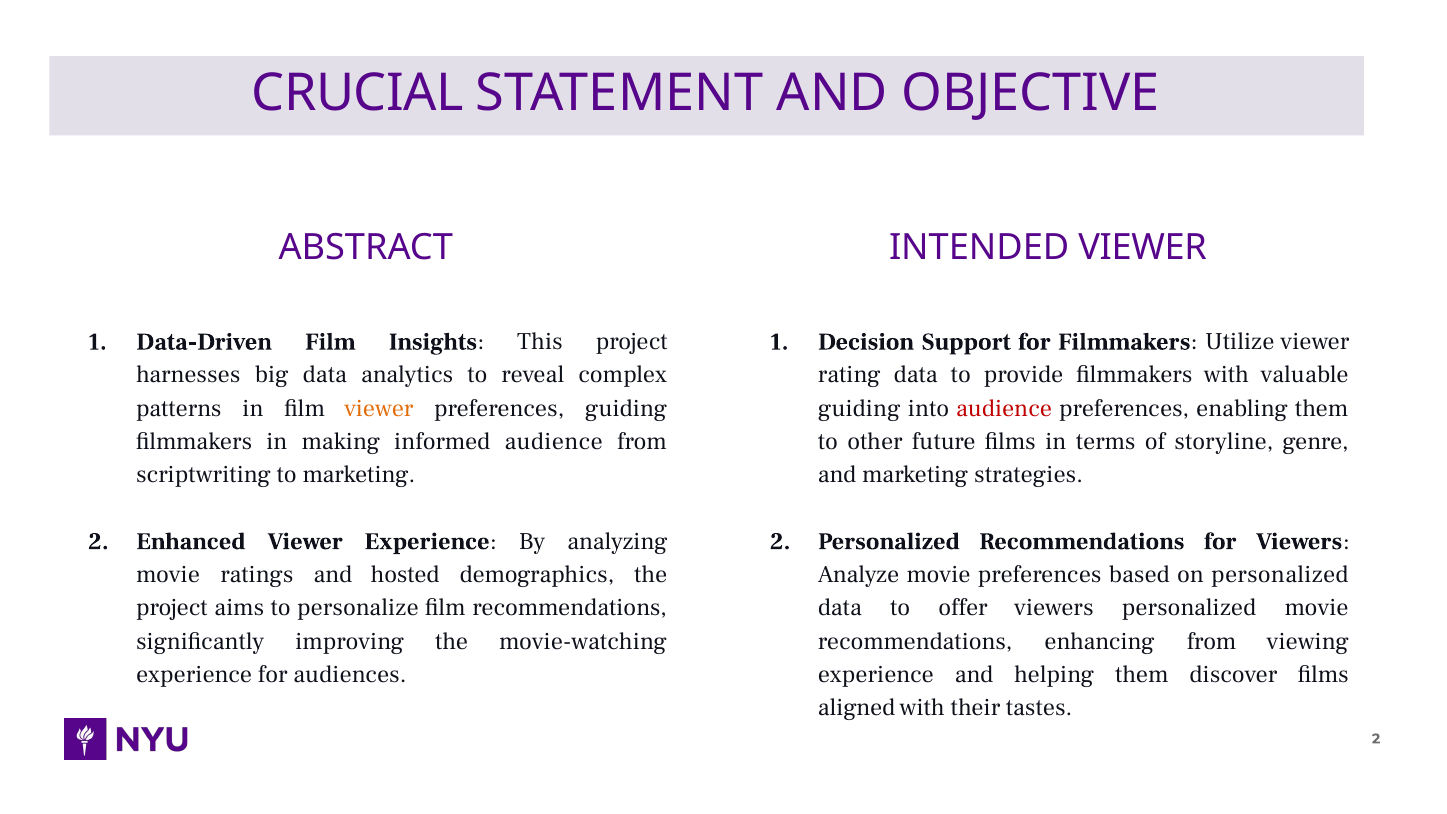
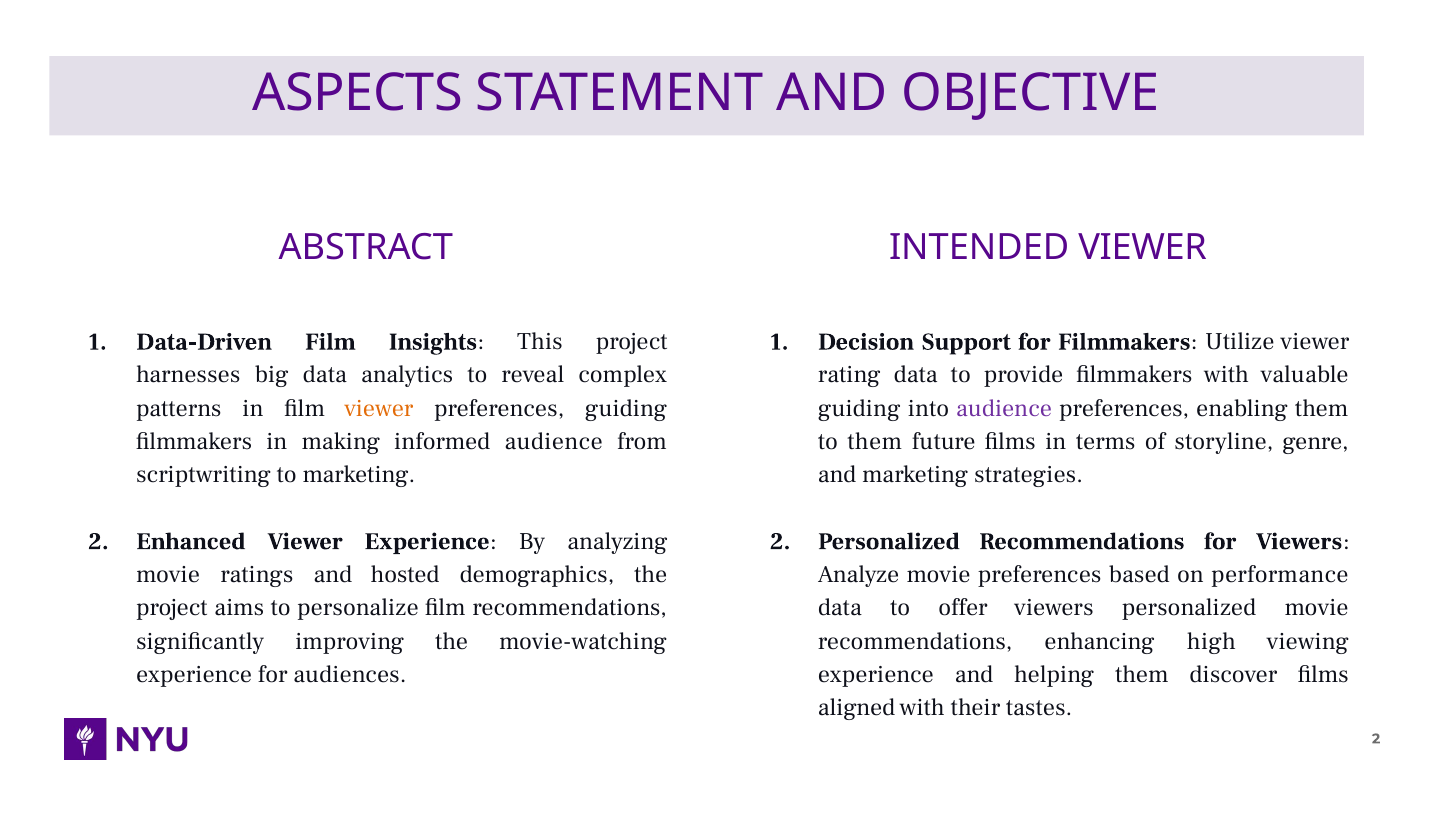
CRUCIAL: CRUCIAL -> ASPECTS
audience at (1004, 408) colour: red -> purple
to other: other -> them
on personalized: personalized -> performance
enhancing from: from -> high
